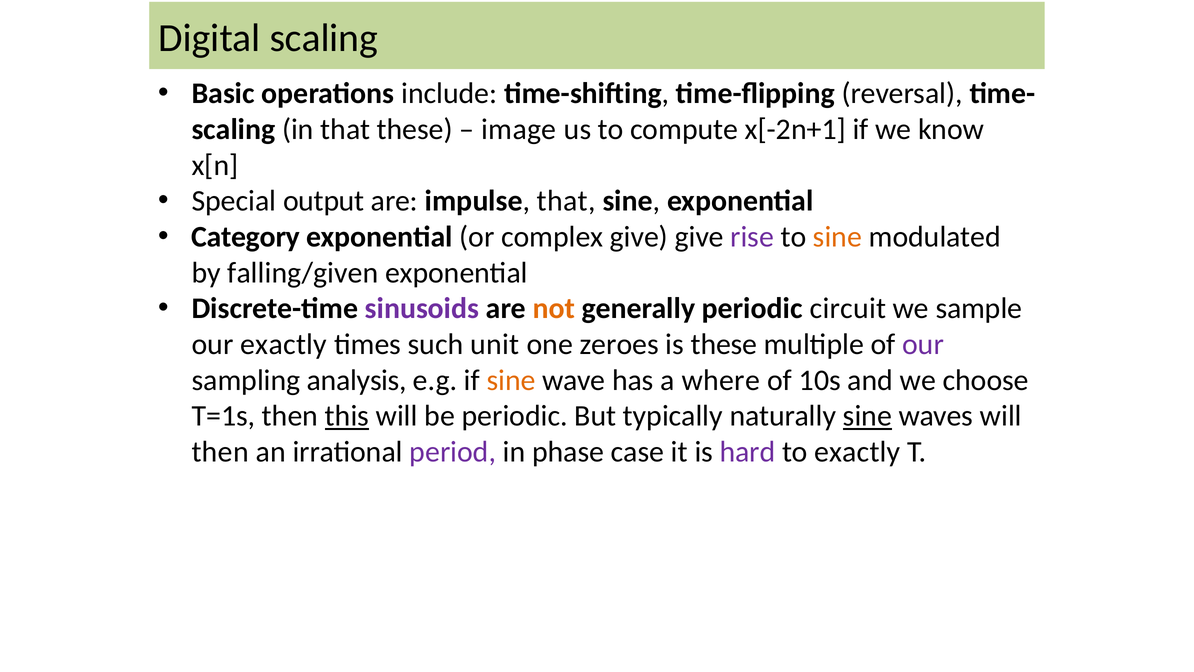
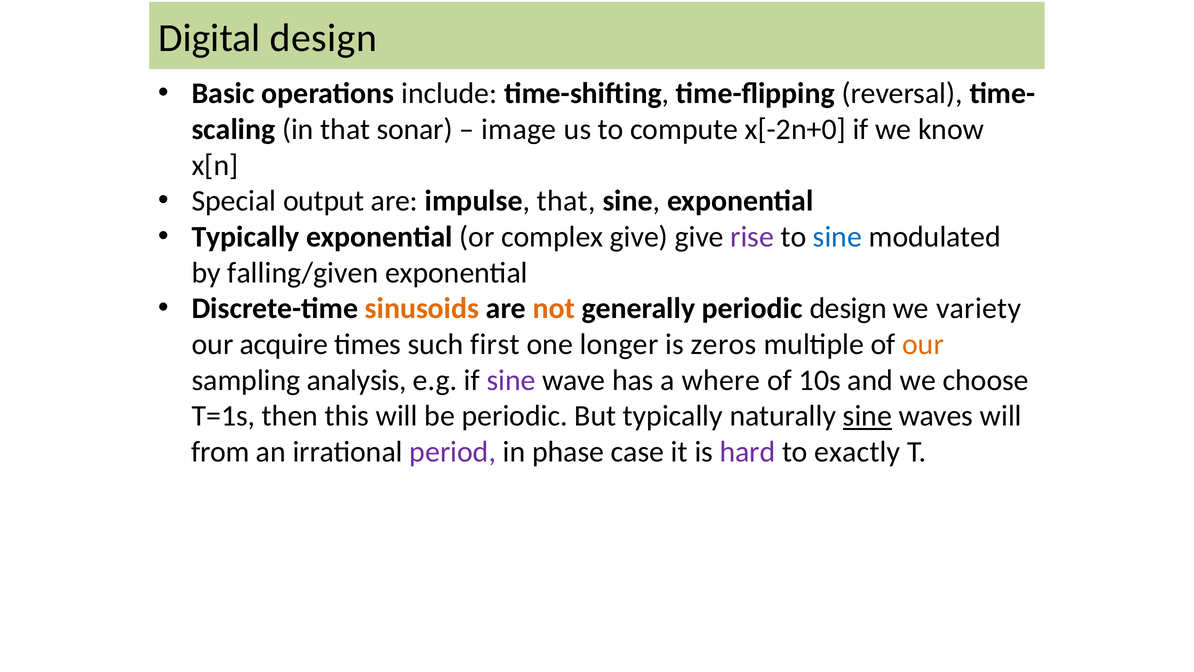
Digital scaling: scaling -> design
that these: these -> sonar
x[-2n+1: x[-2n+1 -> x[-2n+0
Category at (246, 237): Category -> Typically
sine at (837, 237) colour: orange -> blue
sinusoids colour: purple -> orange
periodic circuit: circuit -> design
sample: sample -> variety
our exactly: exactly -> acquire
unit: unit -> first
zeroes: zeroes -> longer
is these: these -> zeros
our at (923, 344) colour: purple -> orange
sine at (511, 380) colour: orange -> purple
this underline: present -> none
then at (220, 452): then -> from
